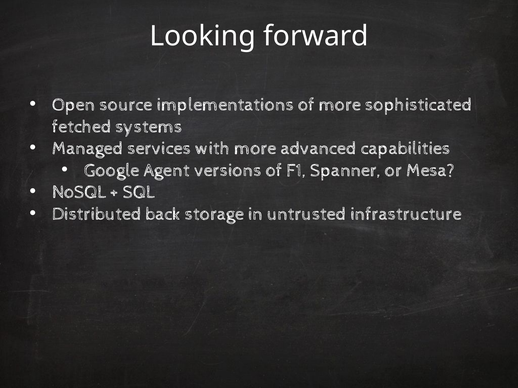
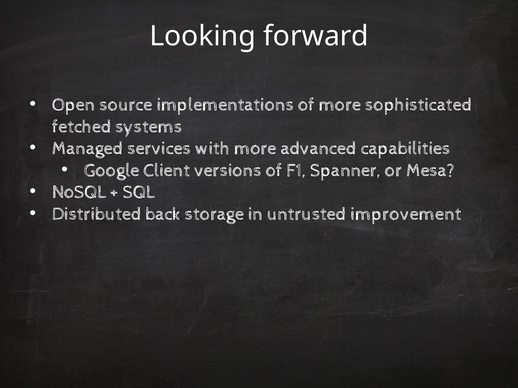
Agent: Agent -> Client
infrastructure: infrastructure -> improvement
